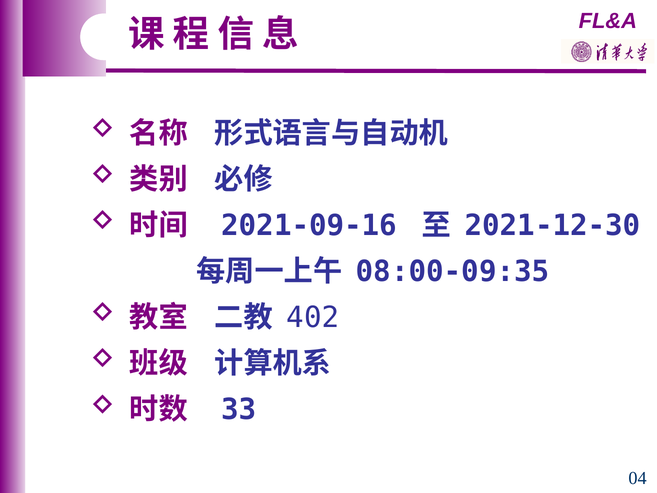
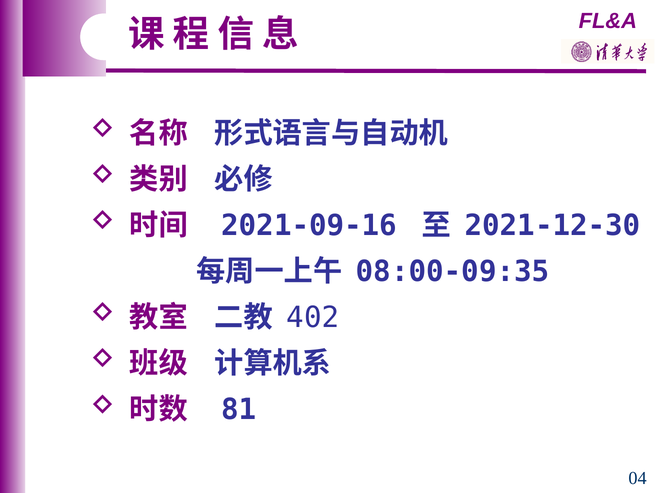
33: 33 -> 81
